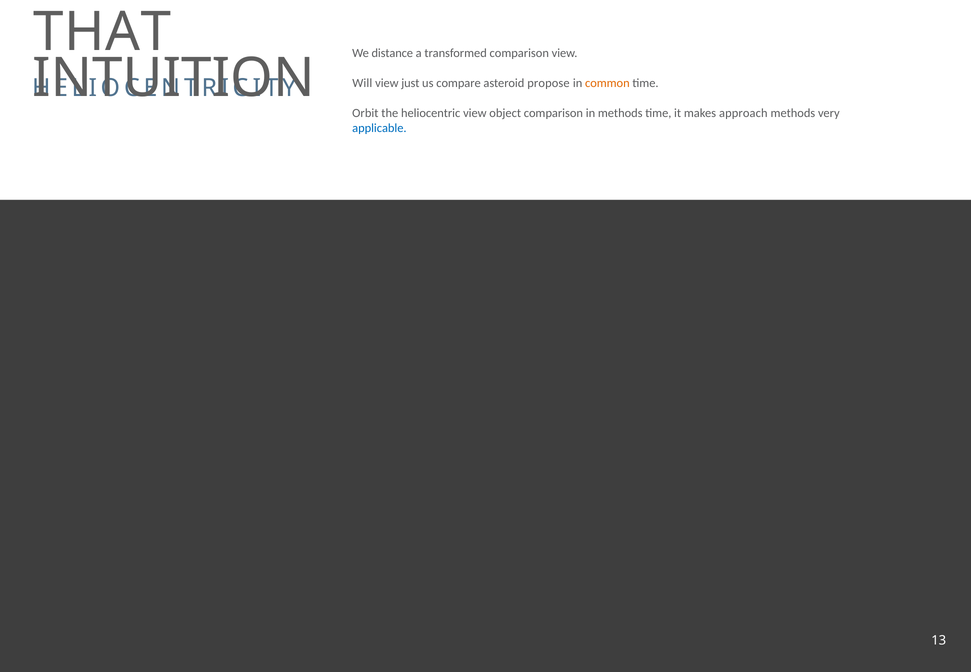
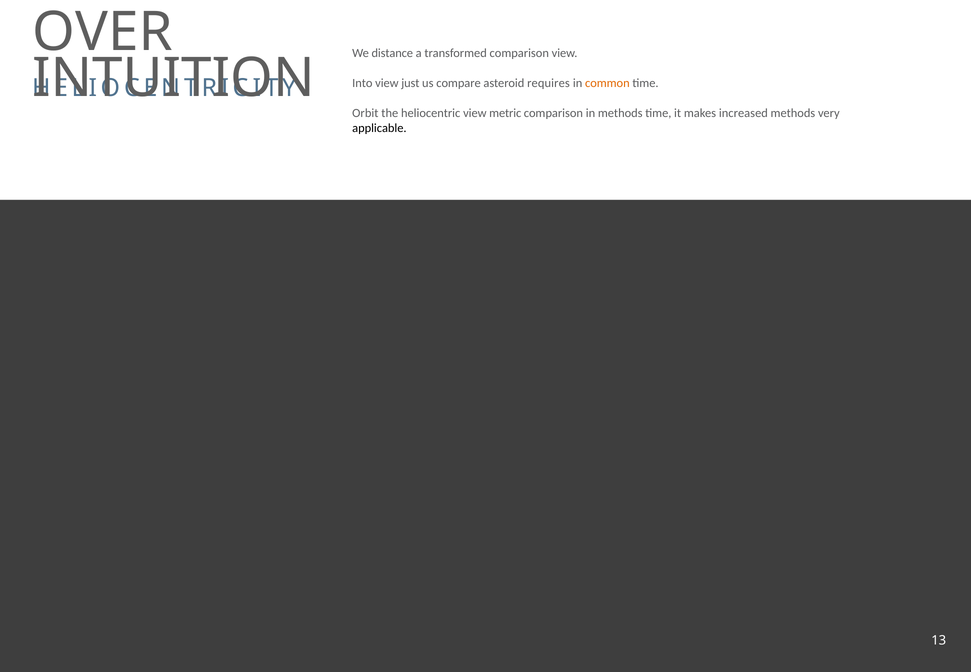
THAT: THAT -> OVER
Will: Will -> Into
propose: propose -> requires
object: object -> metric
approach: approach -> increased
applicable colour: blue -> black
